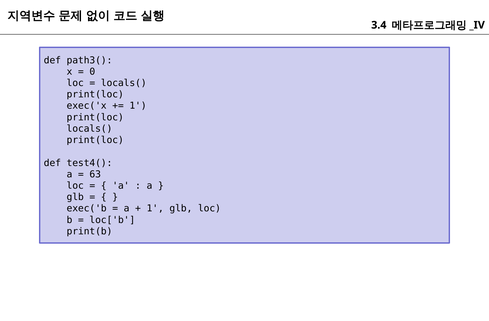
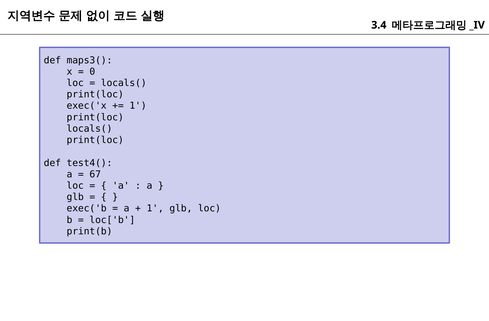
path3(: path3( -> maps3(
63: 63 -> 67
